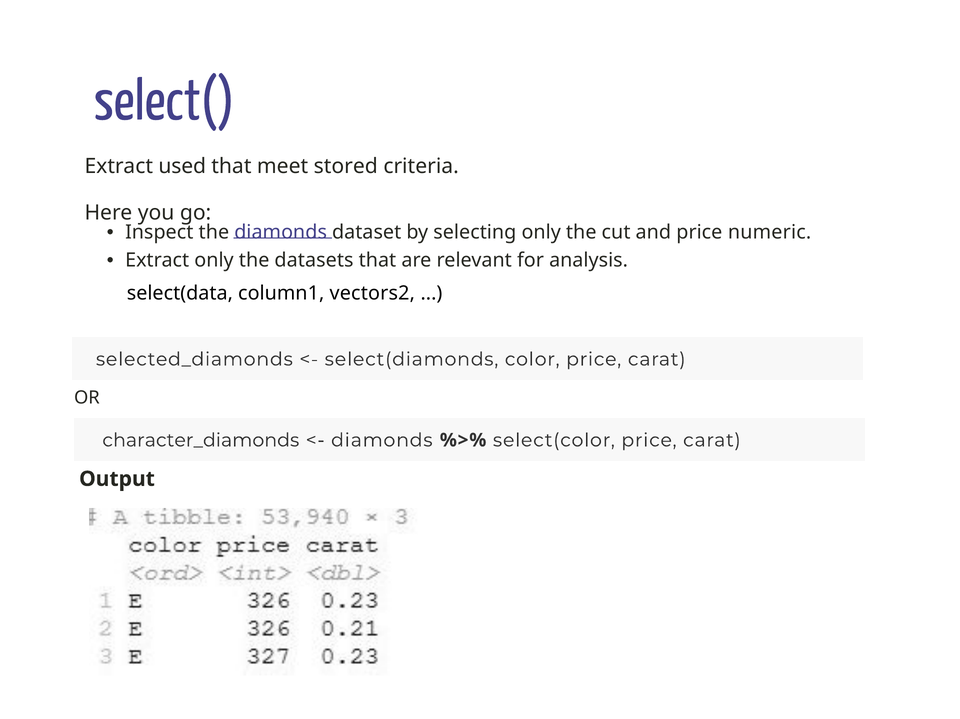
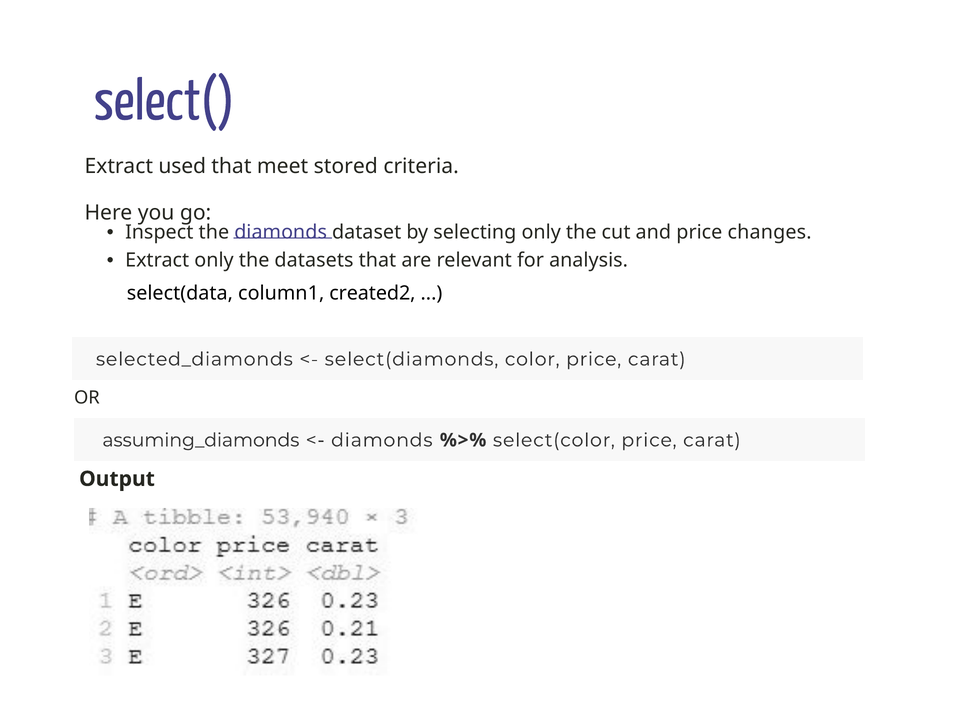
numeric: numeric -> changes
vectors2: vectors2 -> created2
character_diamonds: character_diamonds -> assuming_diamonds
